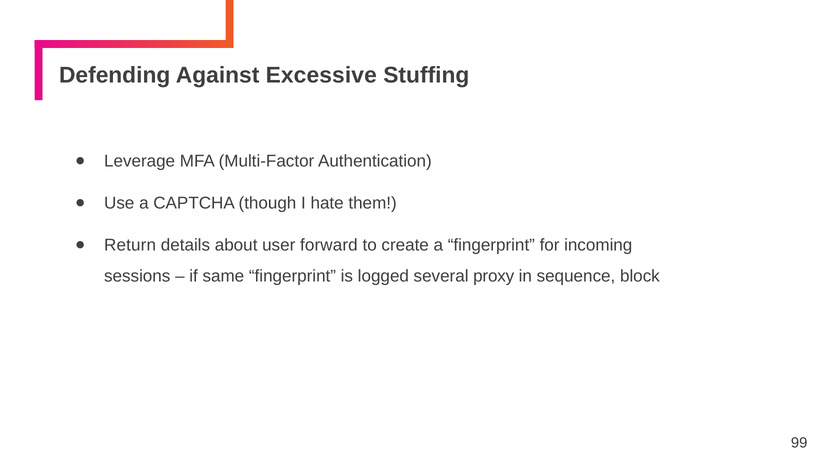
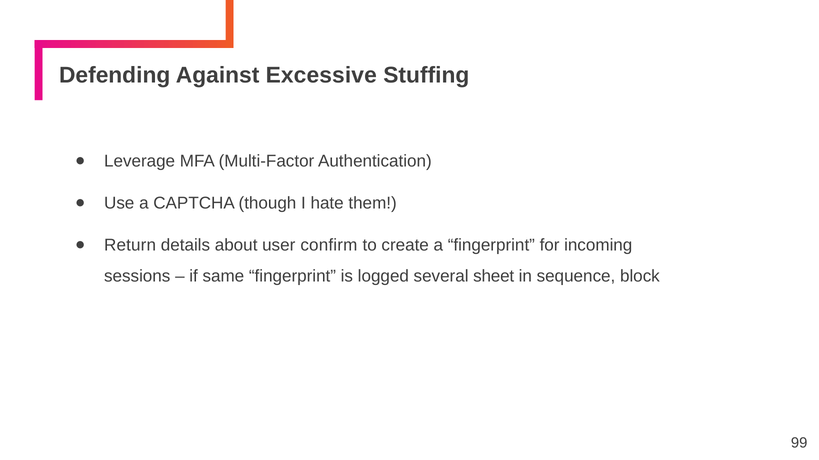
forward: forward -> confirm
proxy: proxy -> sheet
